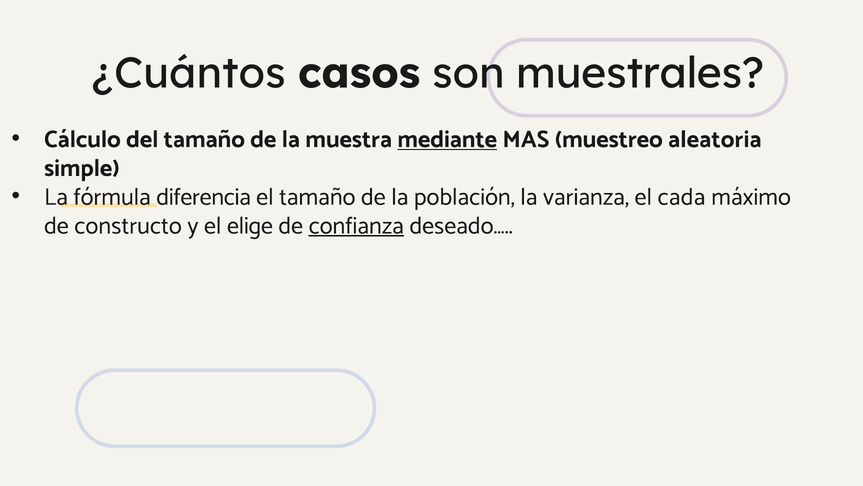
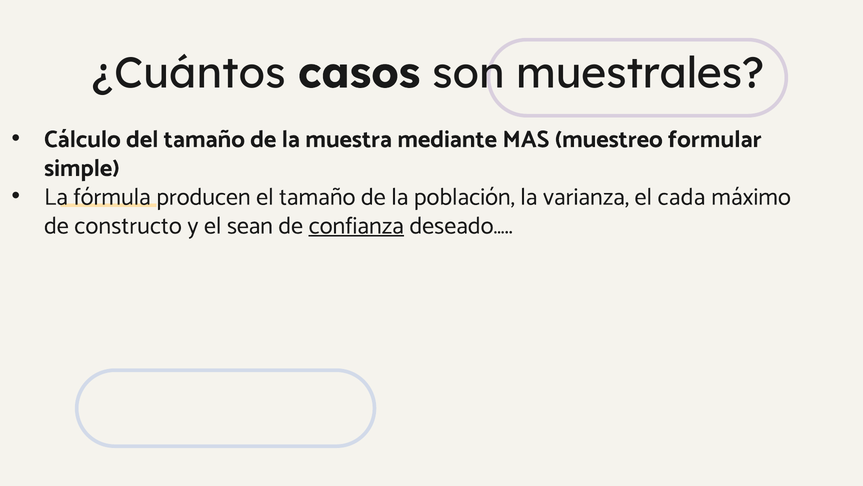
mediante underline: present -> none
aleatoria: aleatoria -> formular
diferencia: diferencia -> producen
elige: elige -> sean
